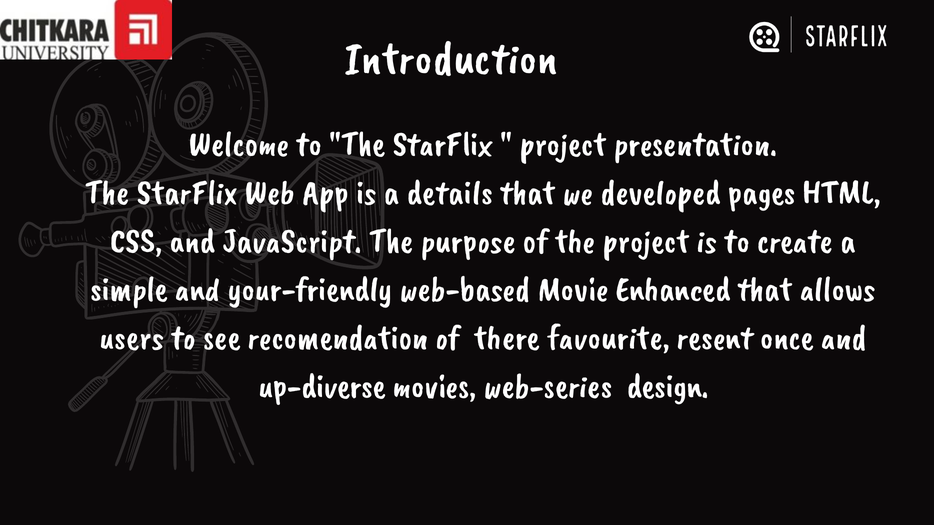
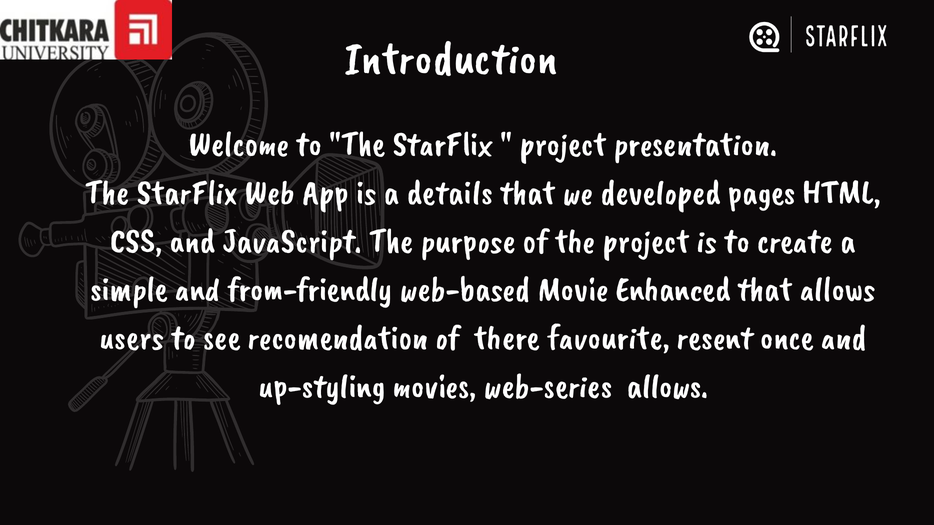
your-friendly: your-friendly -> from-friendly
up-diverse: up-diverse -> up-styling
web-series design: design -> allows
